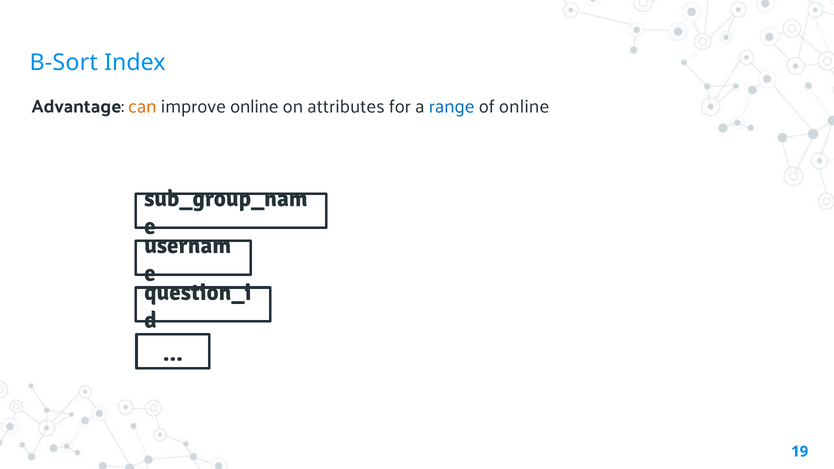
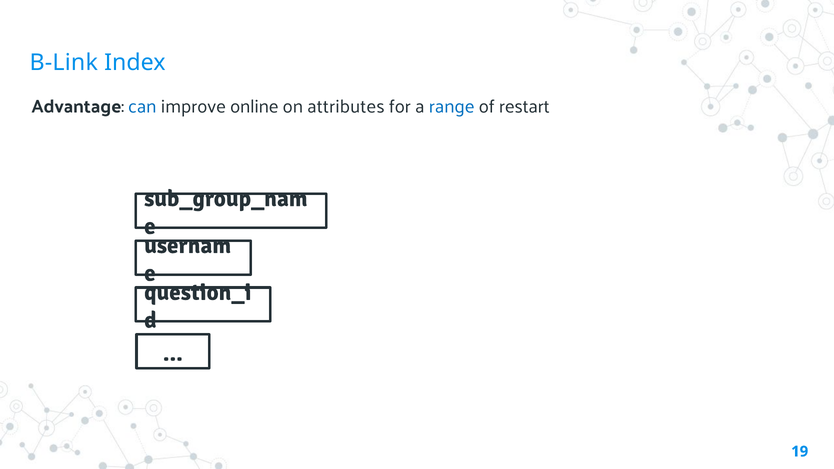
B-Sort: B-Sort -> B-Link
can colour: orange -> blue
of online: online -> restart
